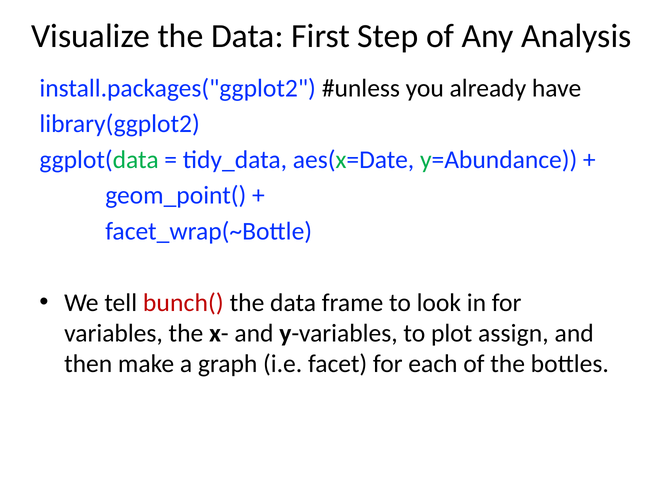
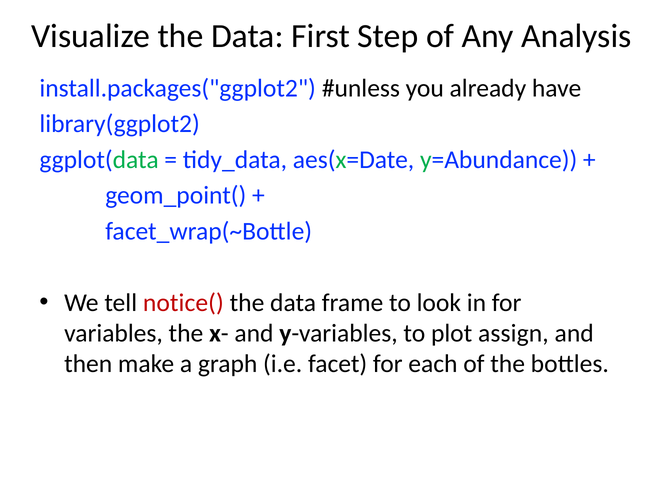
bunch(: bunch( -> notice(
